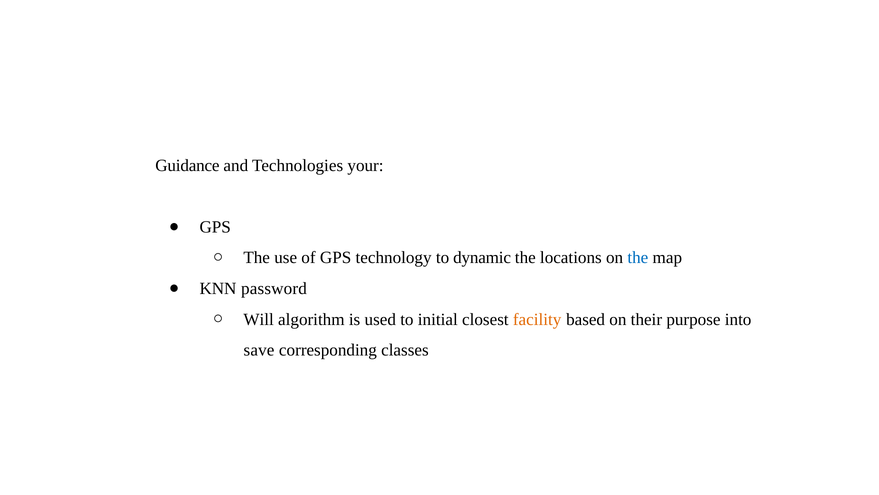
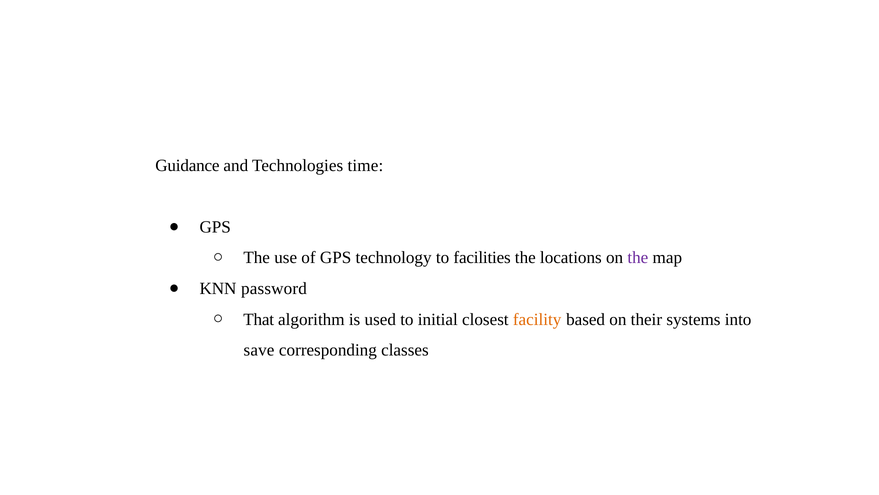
your: your -> time
dynamic: dynamic -> facilities
the at (638, 258) colour: blue -> purple
Will: Will -> That
purpose: purpose -> systems
